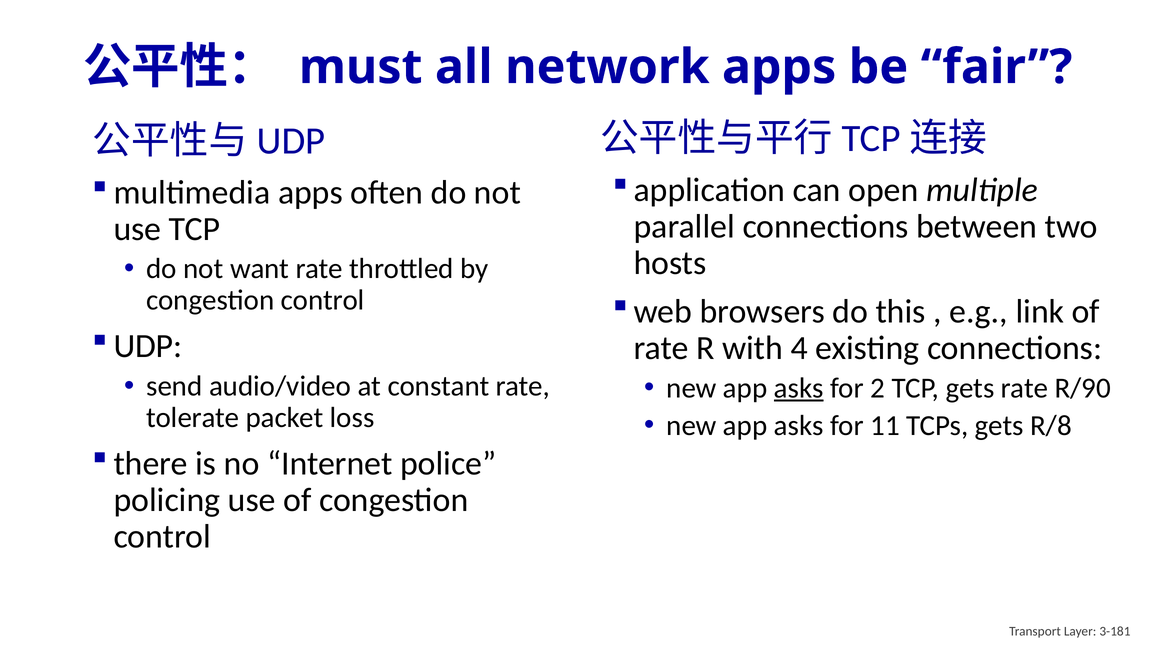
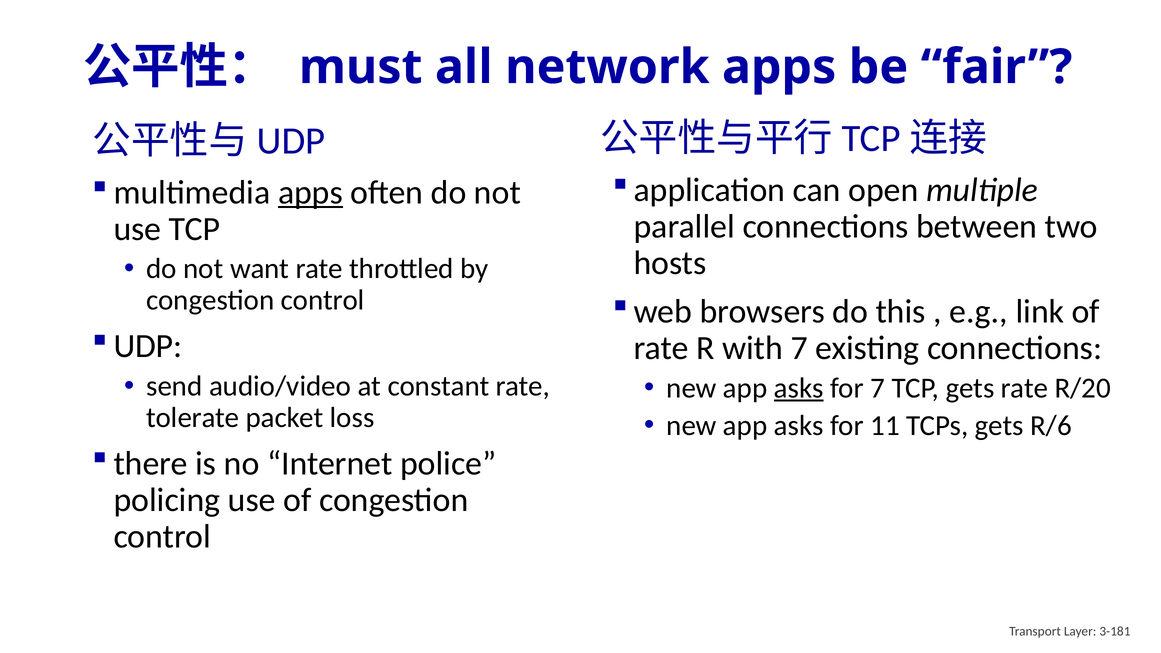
apps at (310, 192) underline: none -> present
with 4: 4 -> 7
for 2: 2 -> 7
R/90: R/90 -> R/20
R/8: R/8 -> R/6
